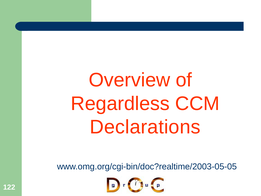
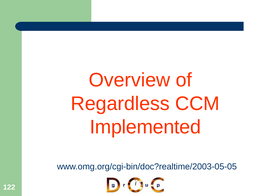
Declarations: Declarations -> Implemented
